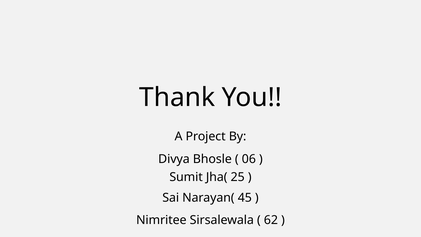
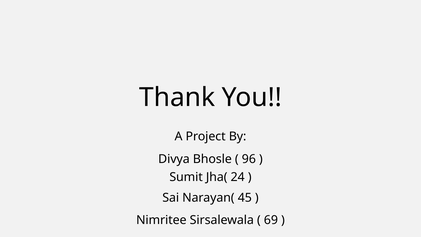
06: 06 -> 96
25: 25 -> 24
62: 62 -> 69
